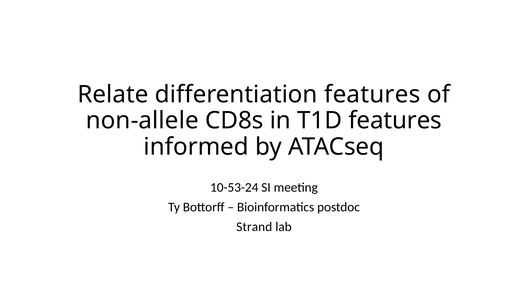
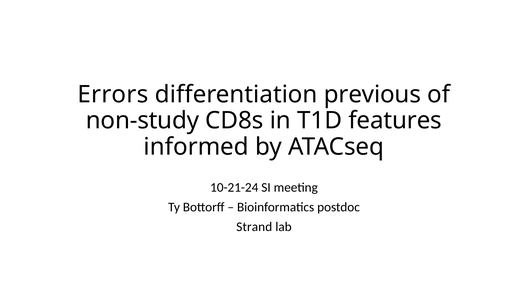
Relate: Relate -> Errors
differentiation features: features -> previous
non-allele: non-allele -> non-study
10-53-24: 10-53-24 -> 10-21-24
